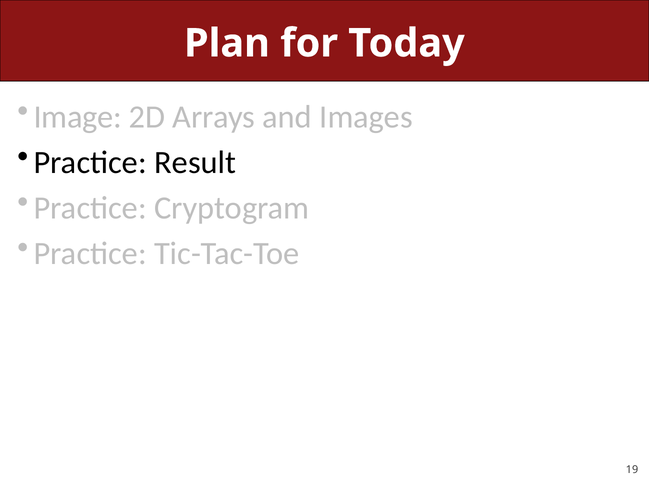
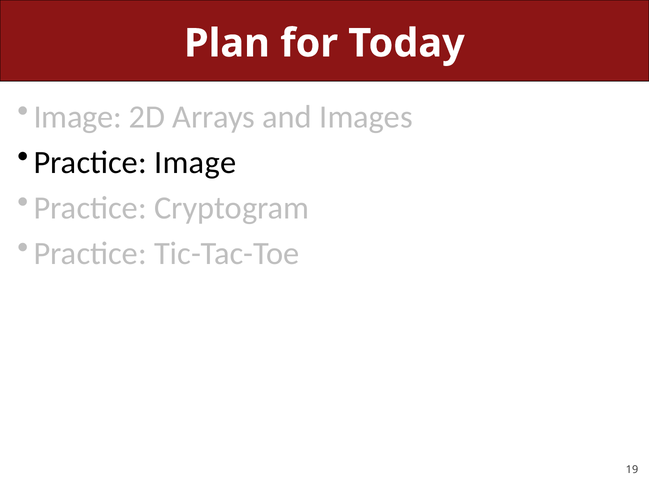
Practice Result: Result -> Image
